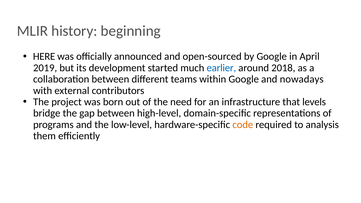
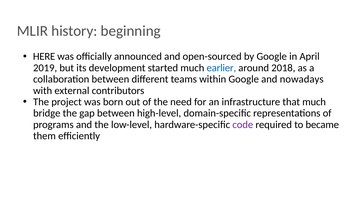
that levels: levels -> much
code colour: orange -> purple
analysis: analysis -> became
